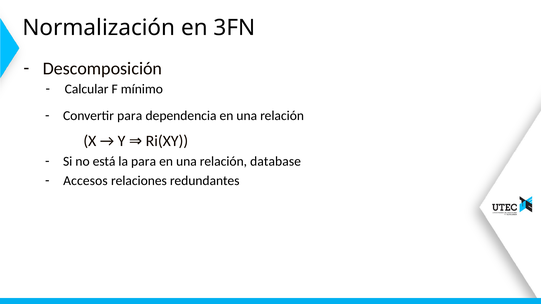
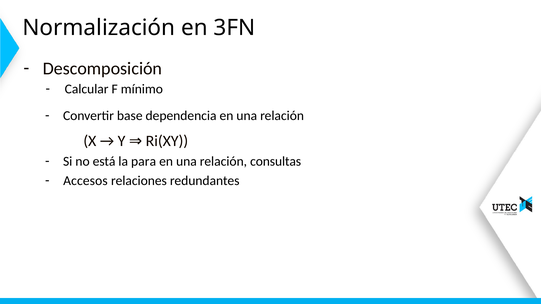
Convertir para: para -> base
database: database -> consultas
